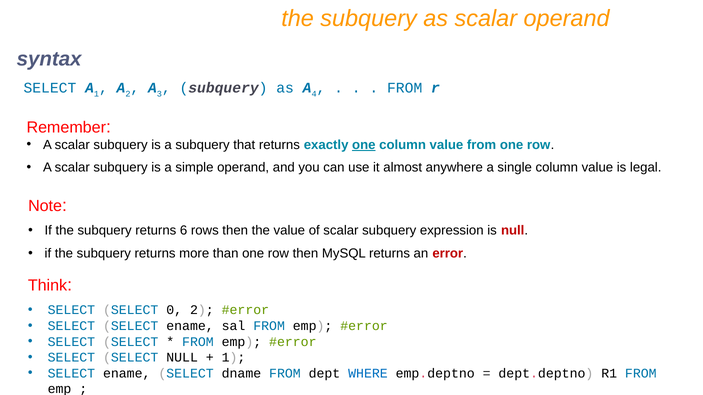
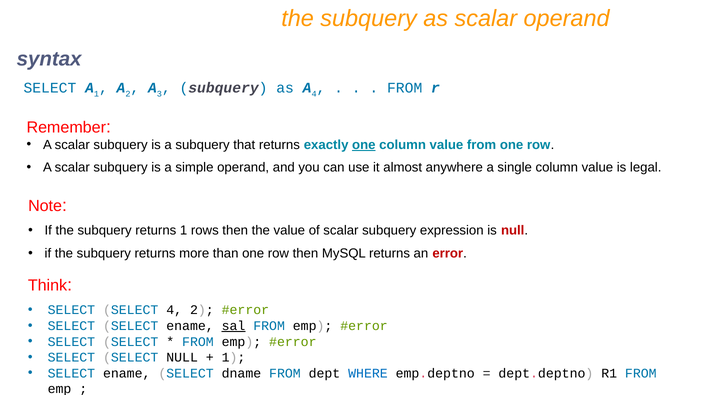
returns 6: 6 -> 1
SELECT 0: 0 -> 4
sal underline: none -> present
